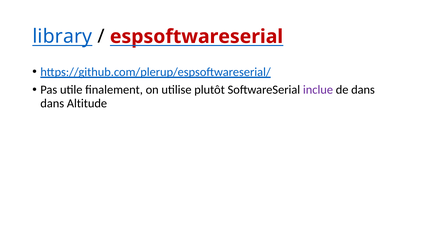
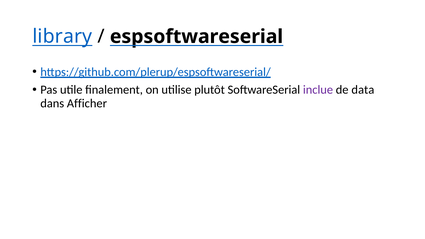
espsoftwareserial colour: red -> black
de dans: dans -> data
Altitude: Altitude -> Afficher
